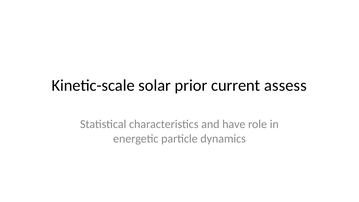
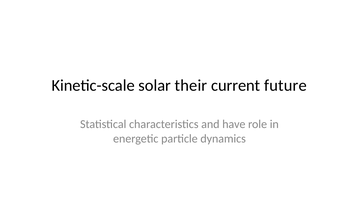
prior: prior -> their
assess: assess -> future
